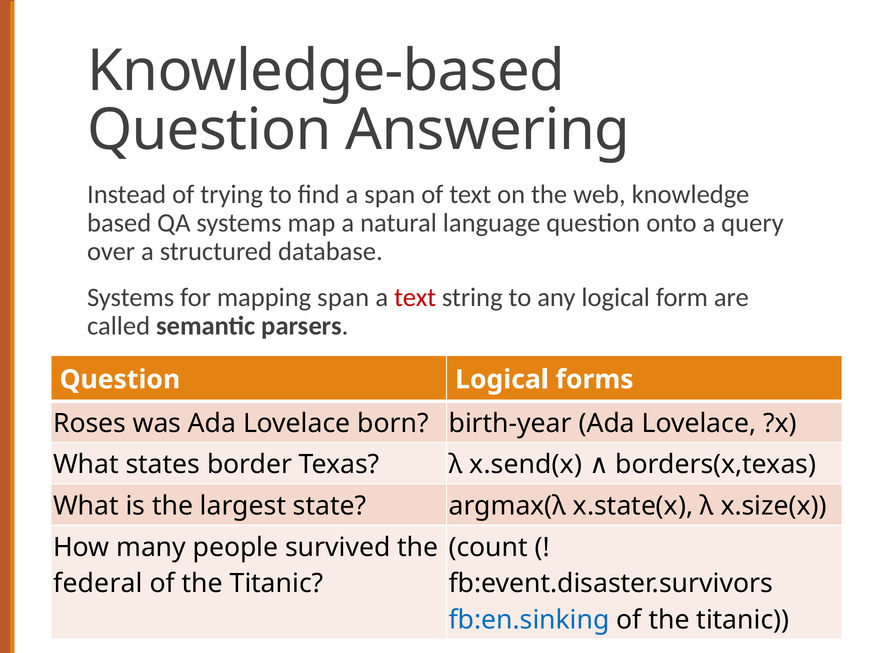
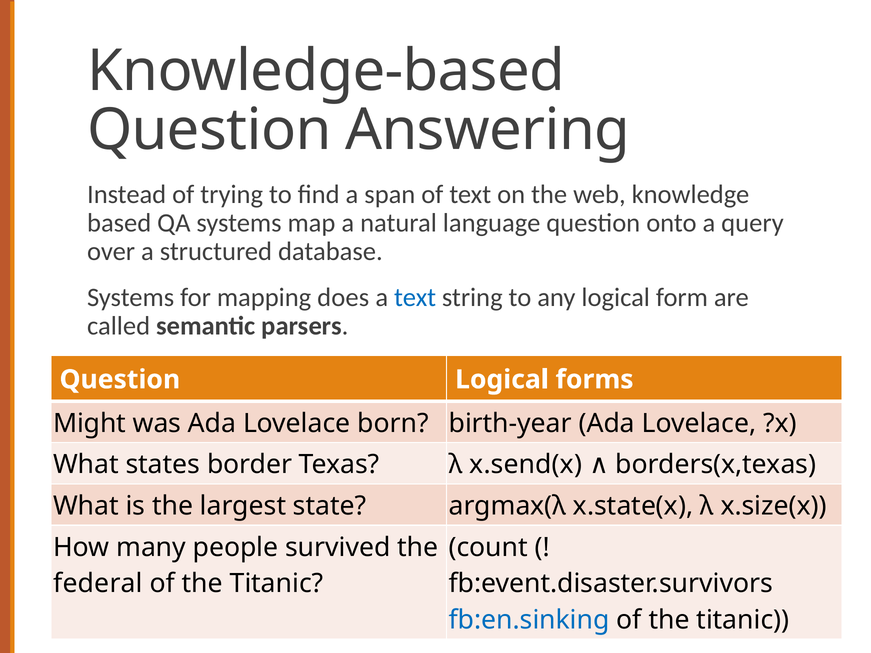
mapping span: span -> does
text at (415, 297) colour: red -> blue
Roses: Roses -> Might
